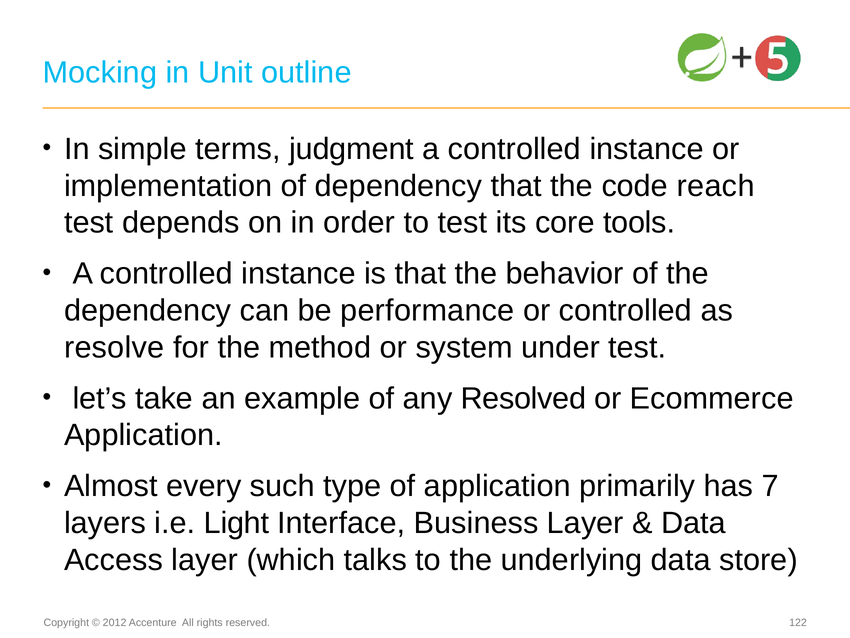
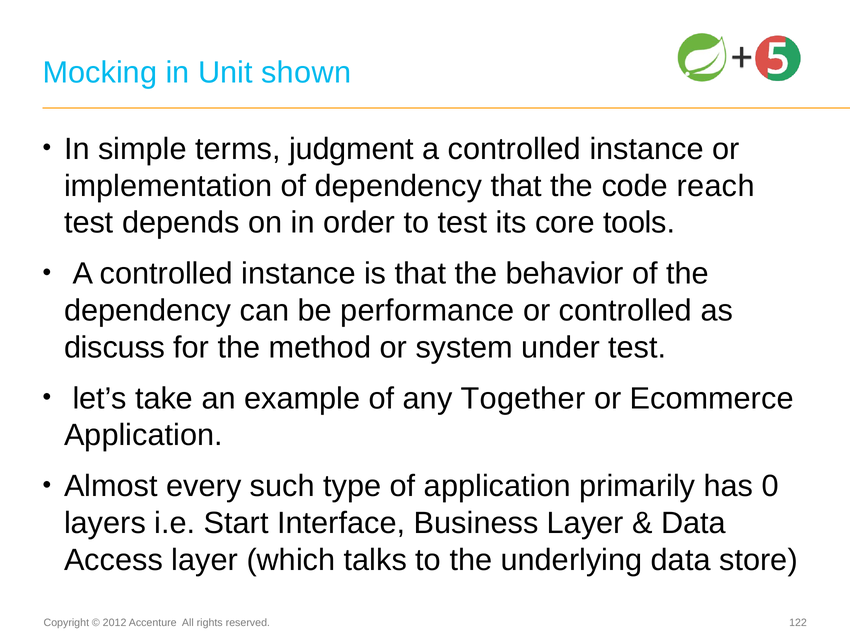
outline: outline -> shown
resolve: resolve -> discuss
Resolved: Resolved -> Together
7: 7 -> 0
Light: Light -> Start
